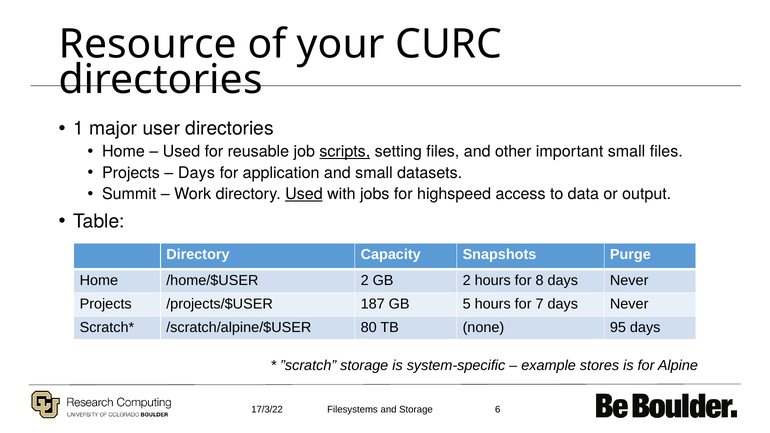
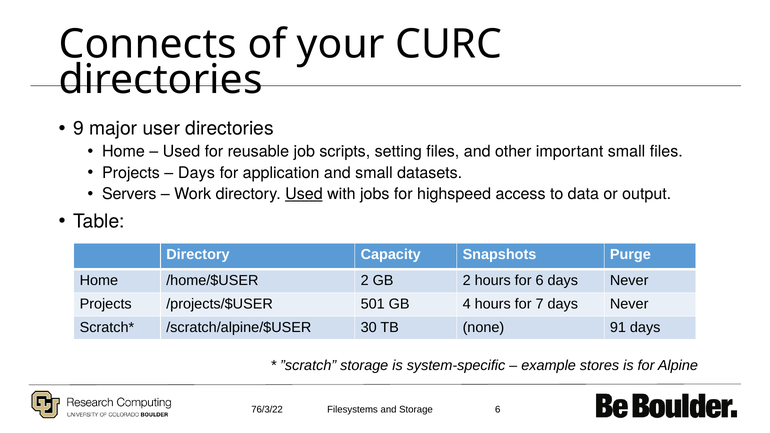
Resource: Resource -> Connects
1: 1 -> 9
scripts underline: present -> none
Summit: Summit -> Servers
for 8: 8 -> 6
187: 187 -> 501
5: 5 -> 4
80: 80 -> 30
95: 95 -> 91
17/3/22: 17/3/22 -> 76/3/22
